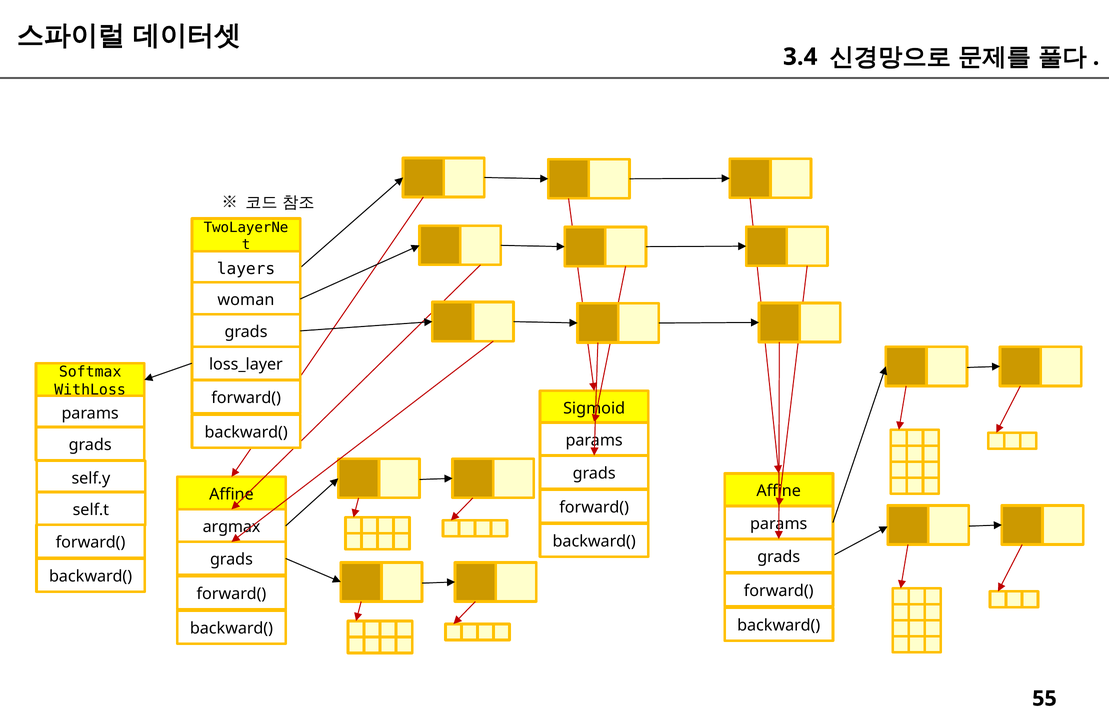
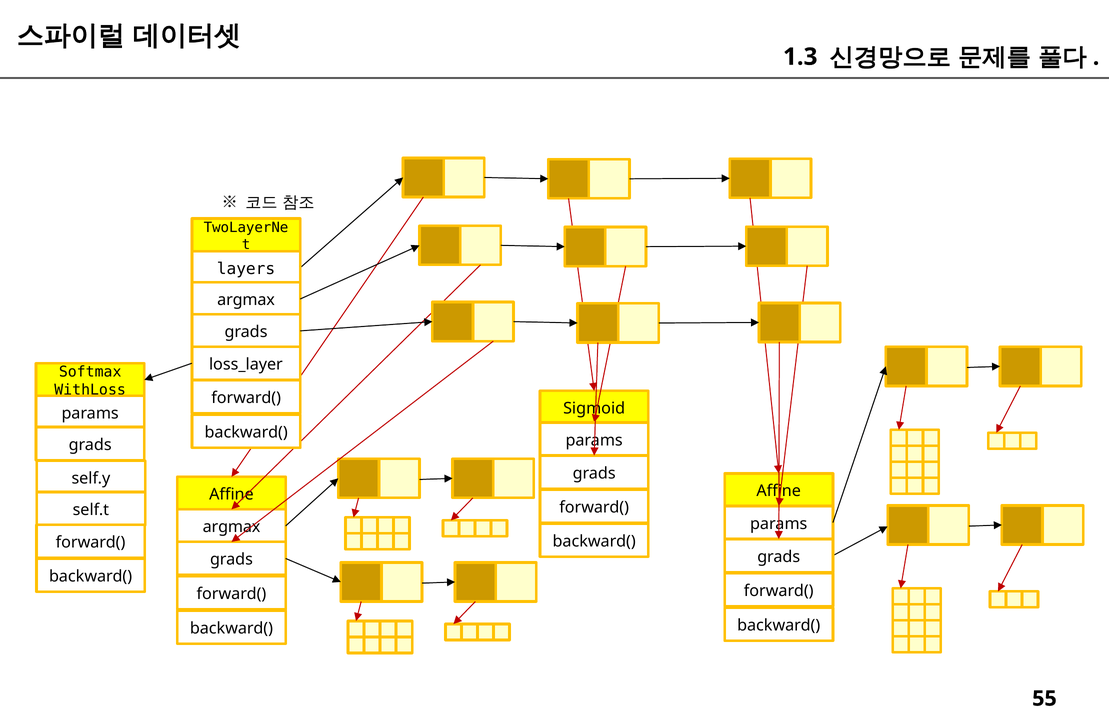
3.4: 3.4 -> 1.3
woman at (246, 300): woman -> argmax
